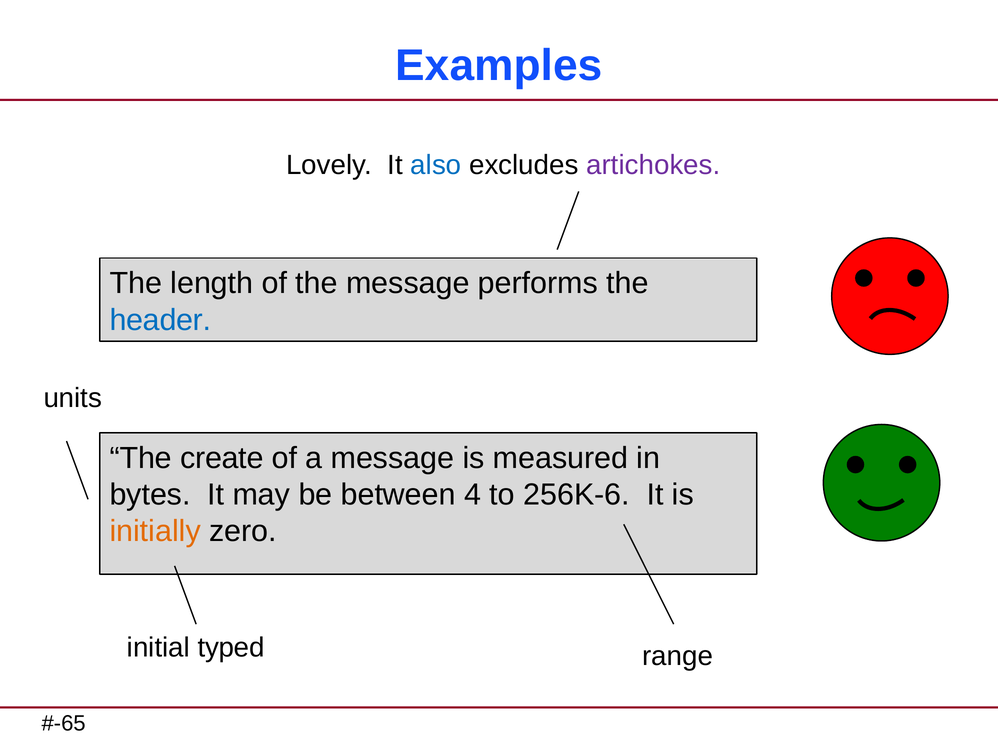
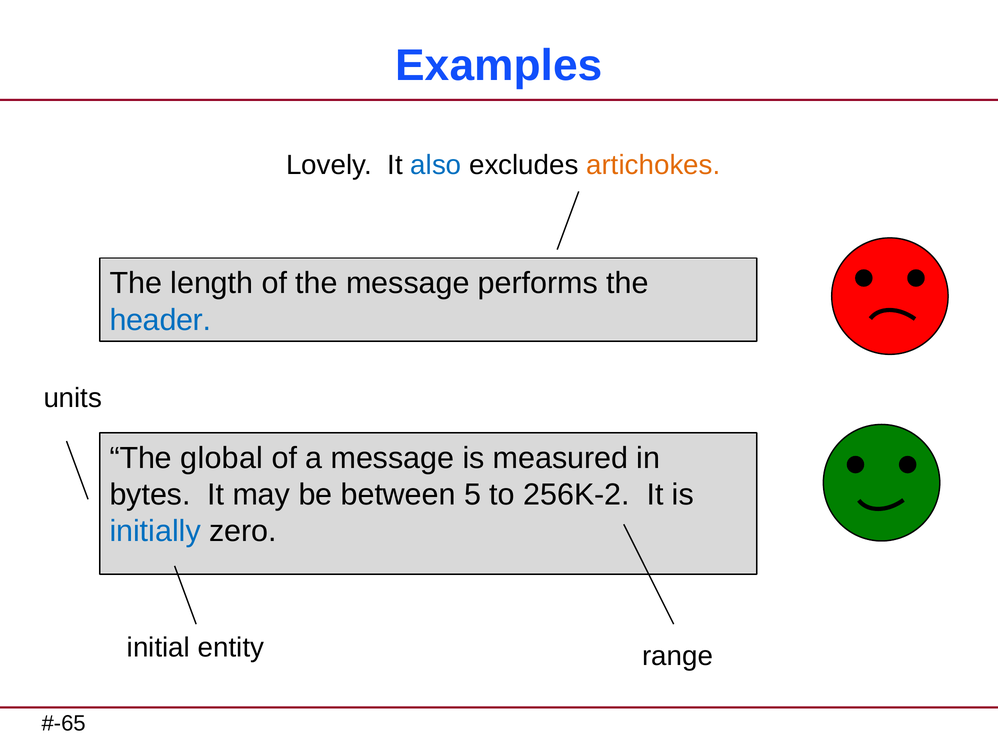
artichokes colour: purple -> orange
create: create -> global
4: 4 -> 5
256K-6: 256K-6 -> 256K-2
initially colour: orange -> blue
typed: typed -> entity
